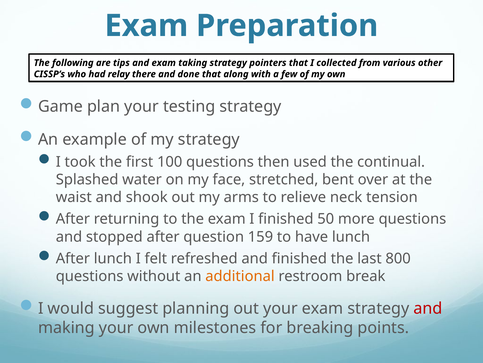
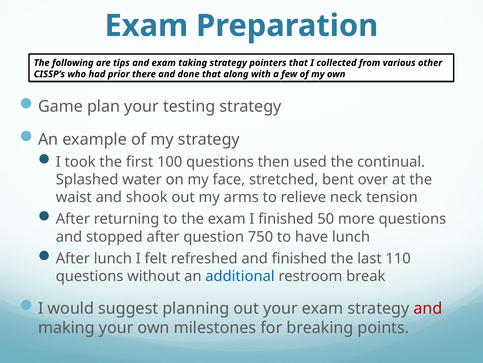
relay: relay -> prior
159: 159 -> 750
800: 800 -> 110
additional colour: orange -> blue
